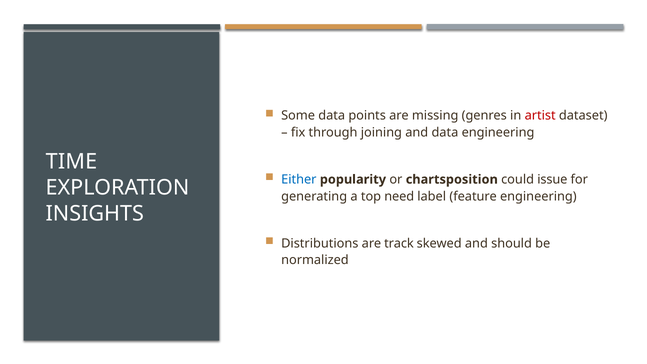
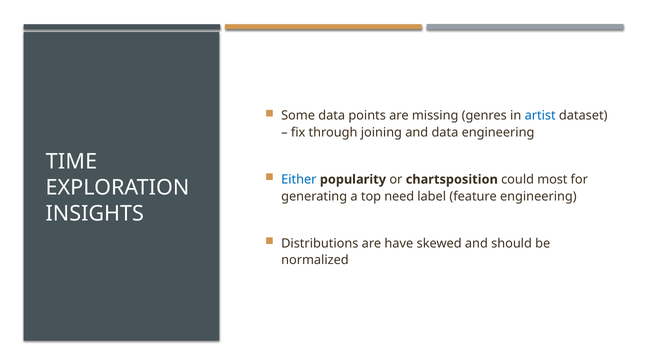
artist colour: red -> blue
issue: issue -> most
track: track -> have
